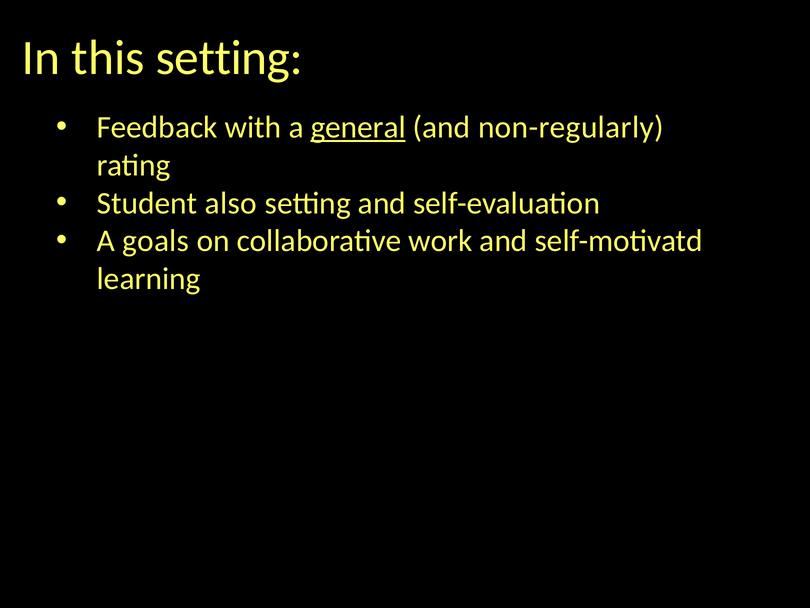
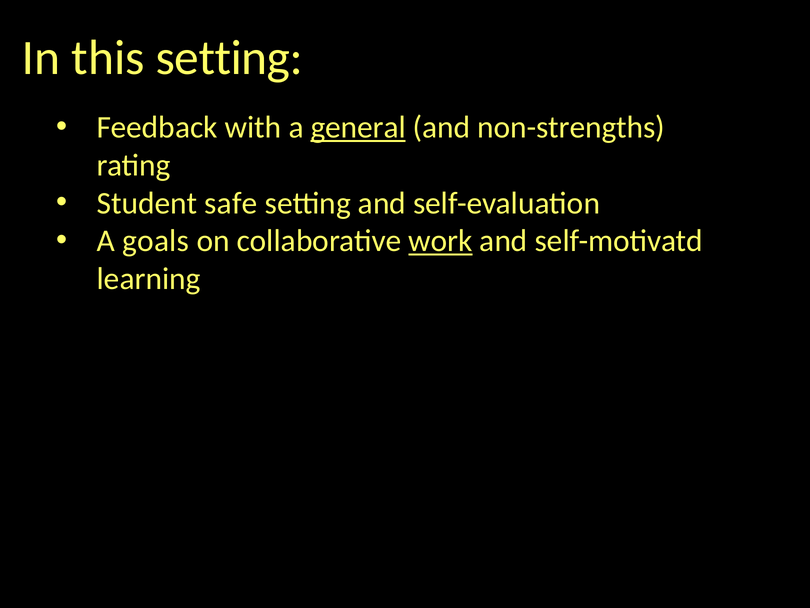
non-regularly: non-regularly -> non-strengths
also: also -> safe
work underline: none -> present
